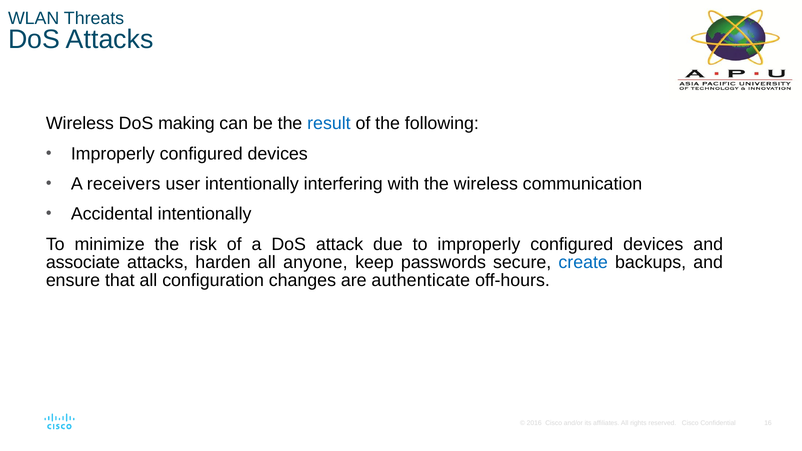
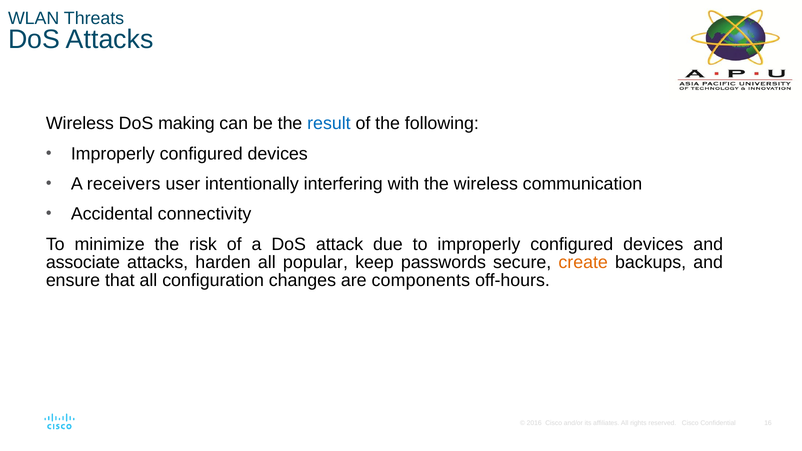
Accidental intentionally: intentionally -> connectivity
anyone: anyone -> popular
create colour: blue -> orange
authenticate: authenticate -> components
